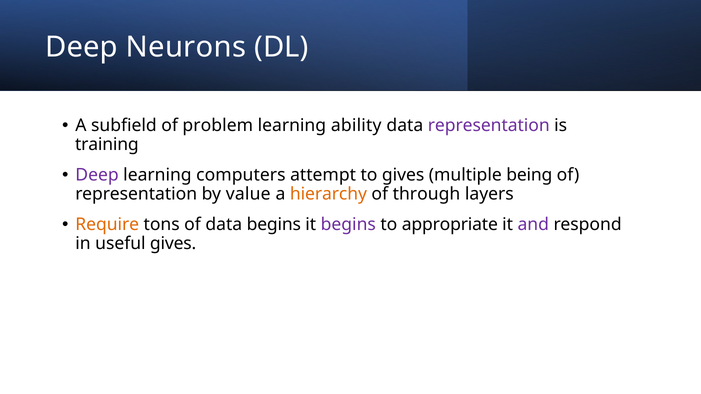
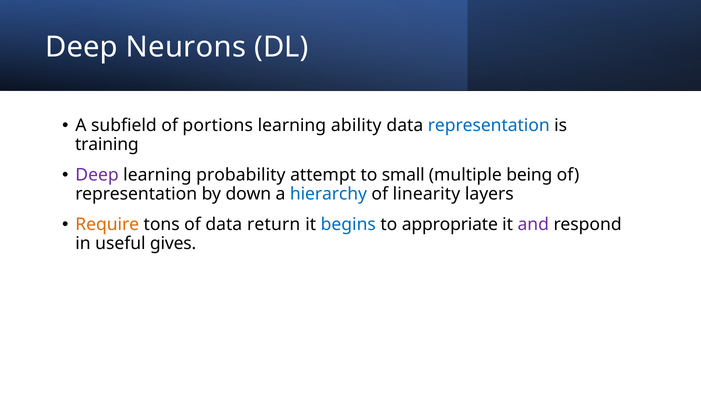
problem: problem -> portions
representation at (489, 126) colour: purple -> blue
computers: computers -> probability
to gives: gives -> small
value: value -> down
hierarchy colour: orange -> blue
through: through -> linearity
data begins: begins -> return
begins at (348, 225) colour: purple -> blue
